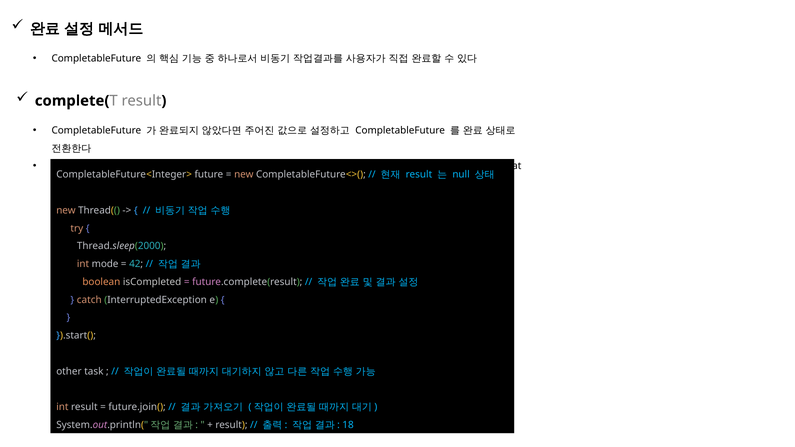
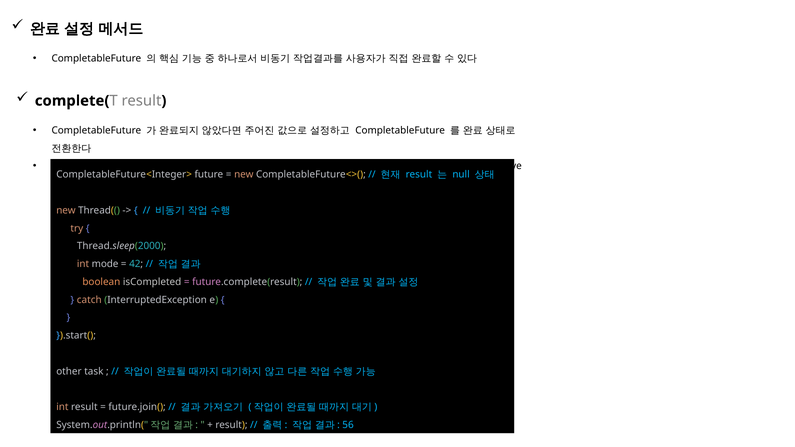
float: float -> have
18: 18 -> 56
